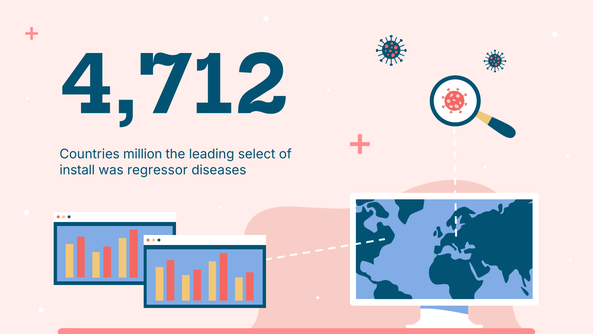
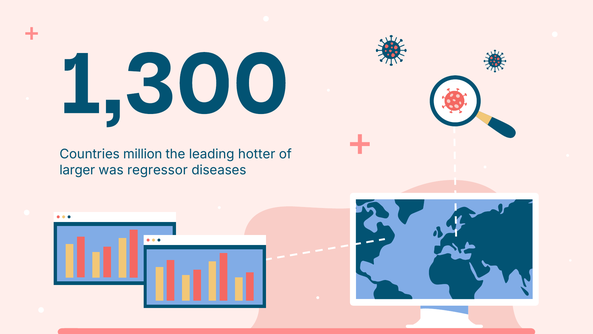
4,712: 4,712 -> 1,300
select: select -> hotter
install: install -> larger
